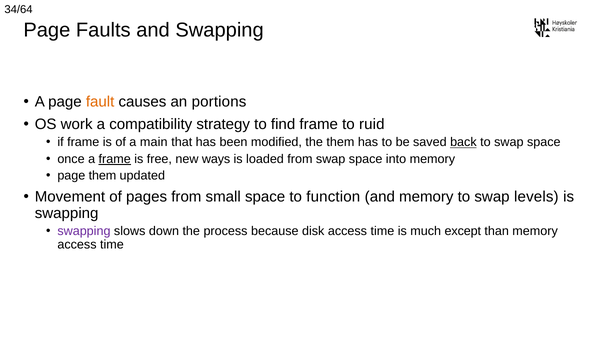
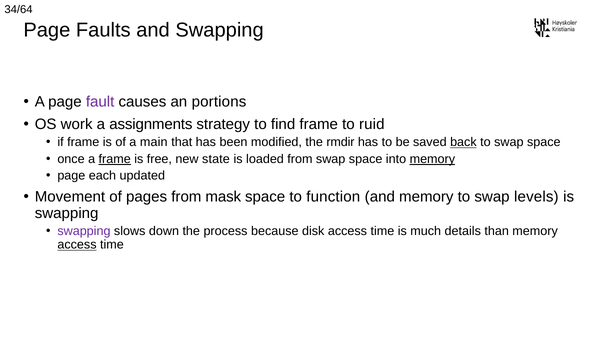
fault colour: orange -> purple
compatibility: compatibility -> assignments
the them: them -> rmdir
ways: ways -> state
memory at (432, 159) underline: none -> present
page them: them -> each
small: small -> mask
except: except -> details
access at (77, 245) underline: none -> present
